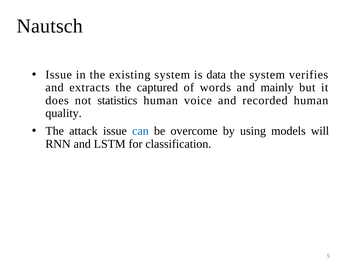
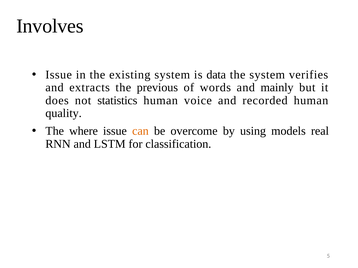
Nautsch: Nautsch -> Involves
captured: captured -> previous
attack: attack -> where
can colour: blue -> orange
will: will -> real
